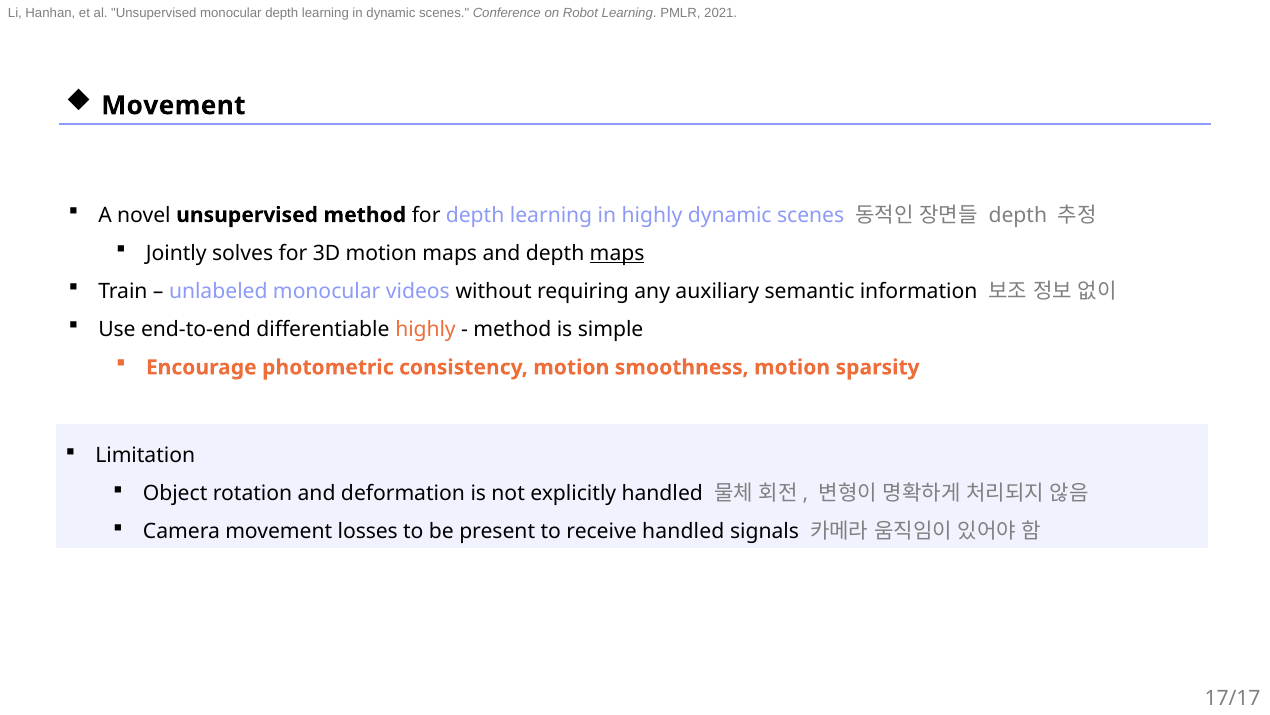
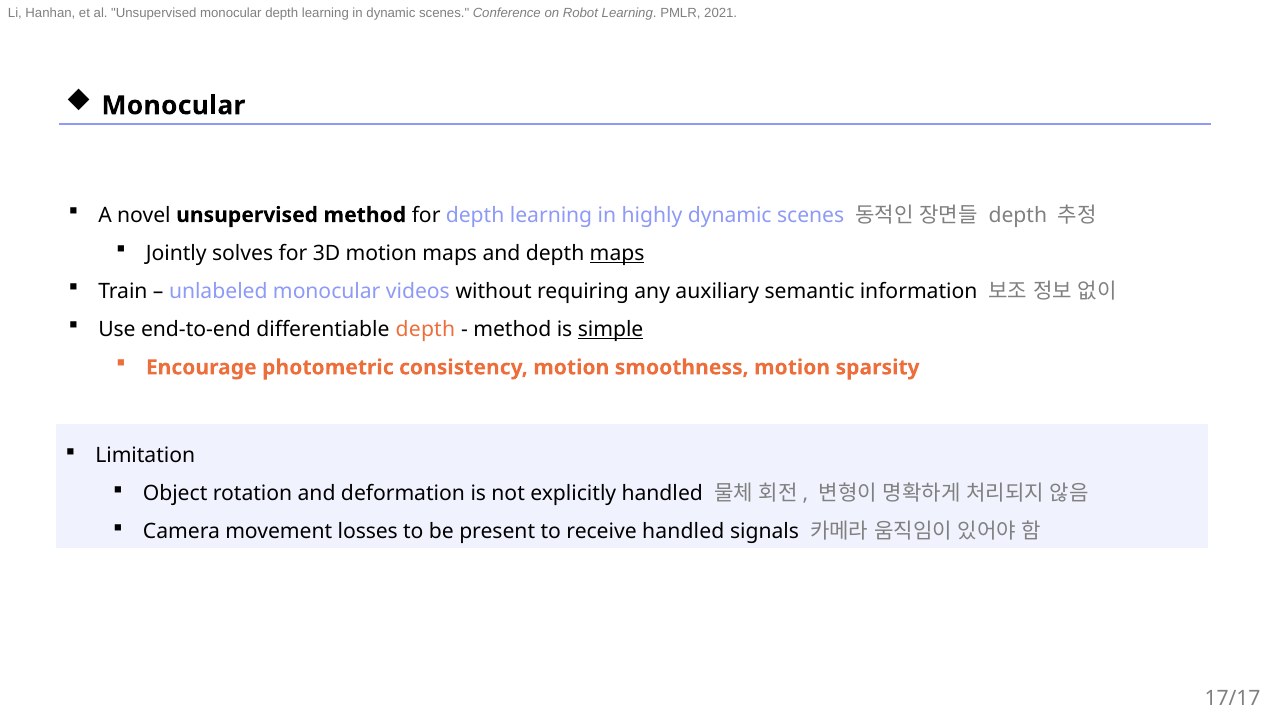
Movement at (173, 105): Movement -> Monocular
differentiable highly: highly -> depth
simple underline: none -> present
